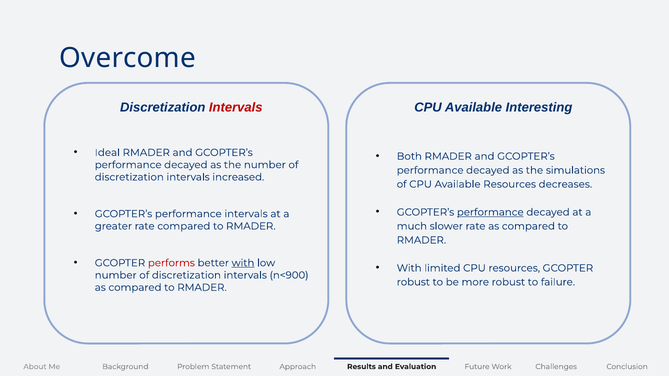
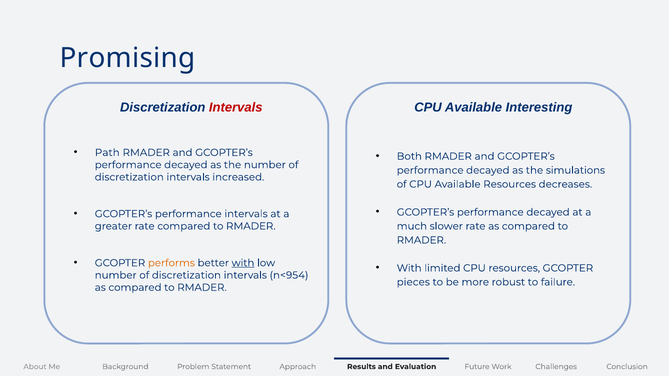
Overcome: Overcome -> Promising
Ideal: Ideal -> Path
performance at (490, 212) underline: present -> none
performs colour: red -> orange
n<900: n<900 -> n<954
robust at (413, 282): robust -> pieces
